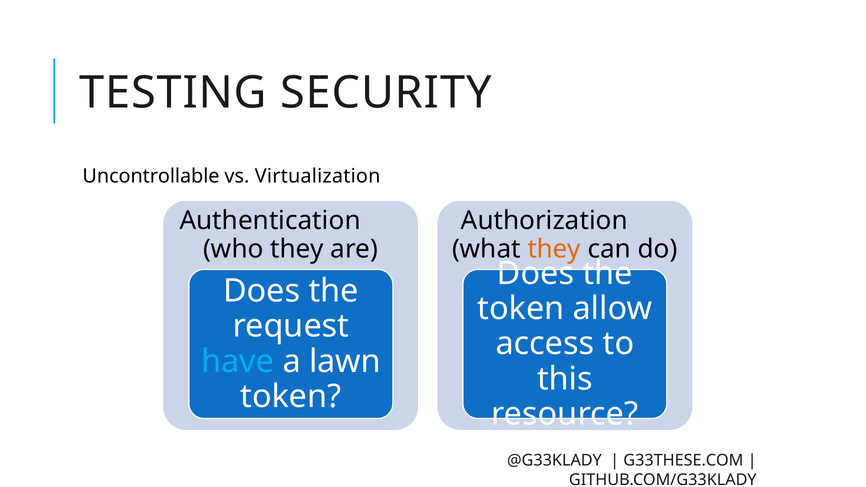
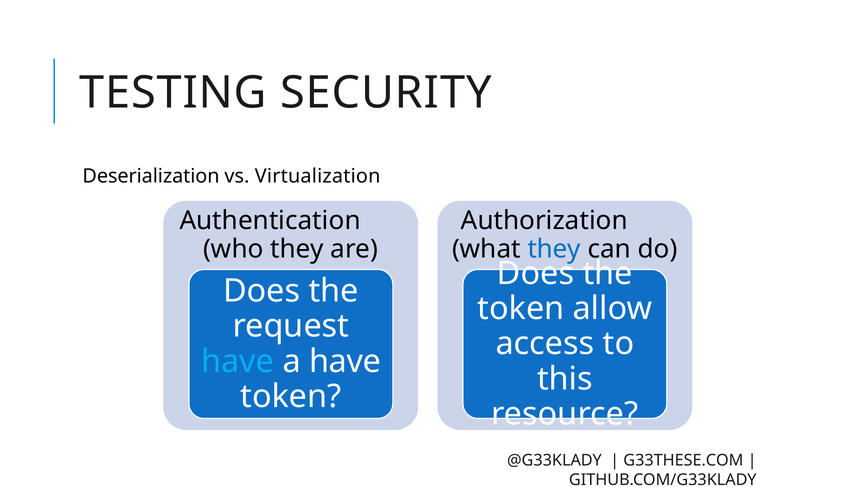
Uncontrollable: Uncontrollable -> Deserialization
they at (554, 249) colour: orange -> blue
a lawn: lawn -> have
